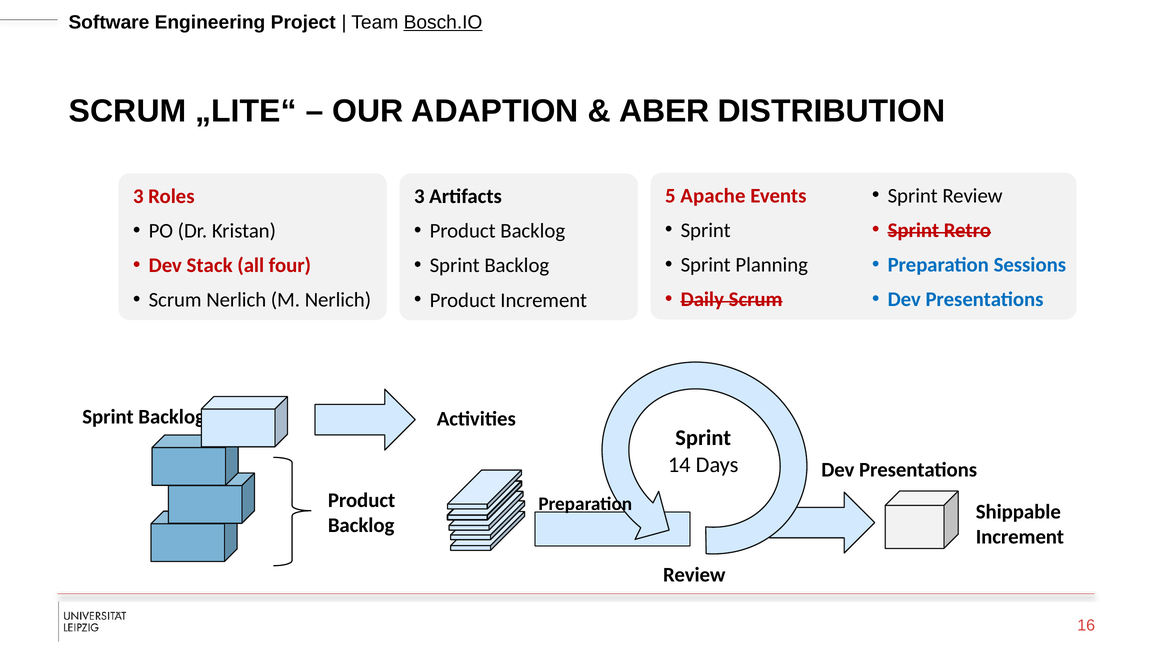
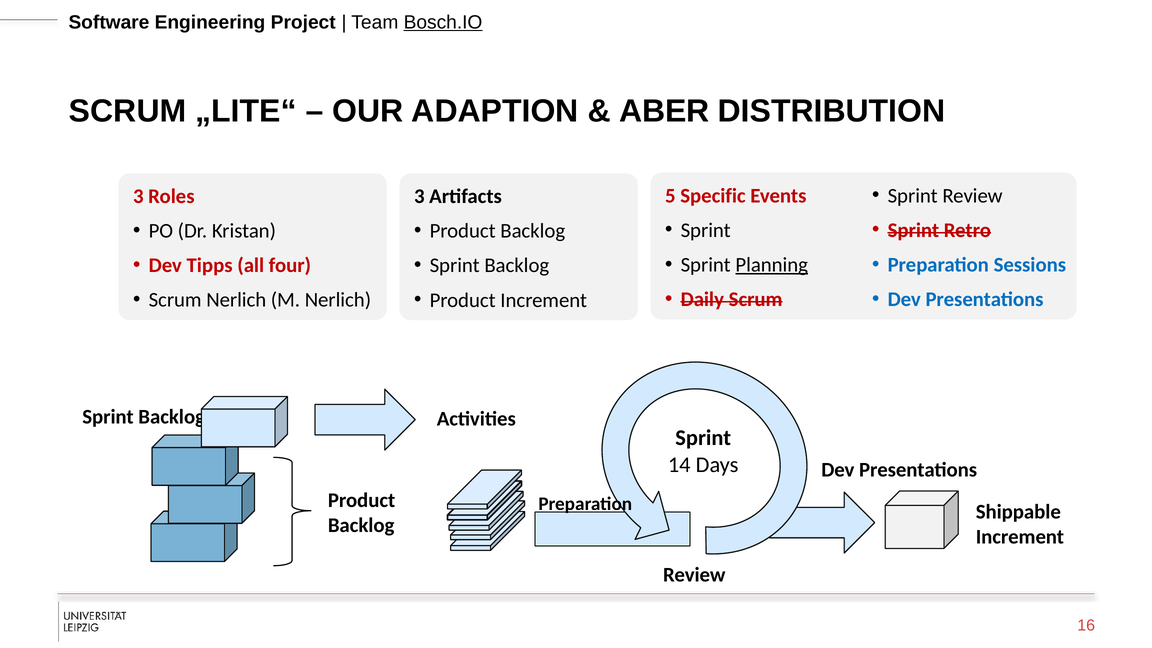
Apache: Apache -> Specific
Planning underline: none -> present
Stack: Stack -> Tipps
